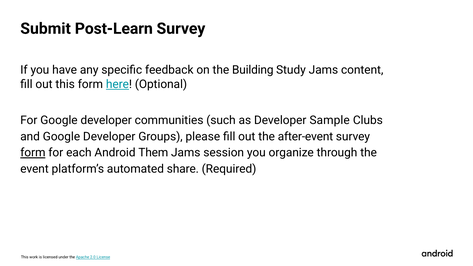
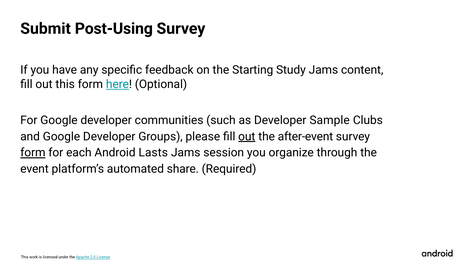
Post-Learn: Post-Learn -> Post-Using
Building: Building -> Starting
out at (247, 136) underline: none -> present
Them: Them -> Lasts
